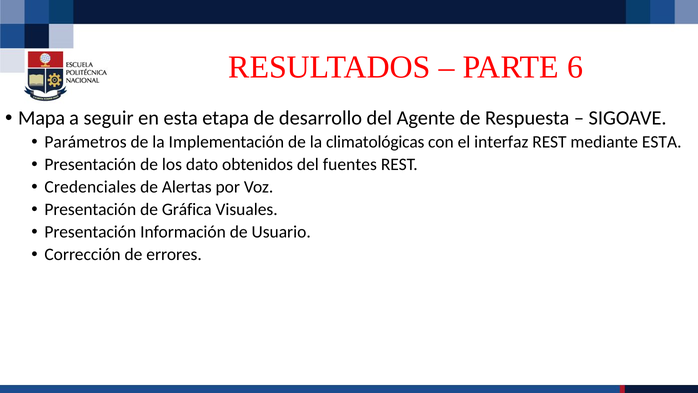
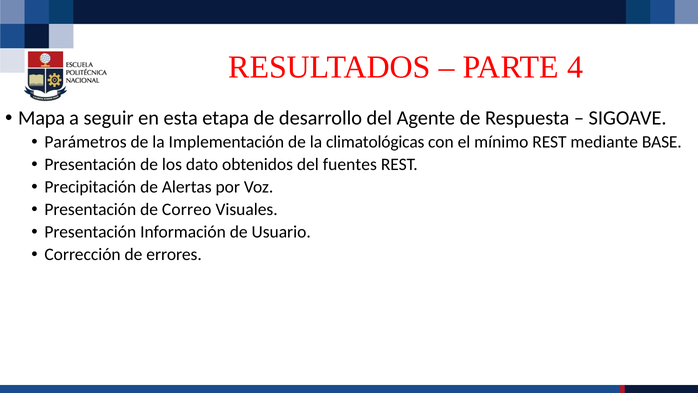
6: 6 -> 4
interfaz: interfaz -> mínimo
mediante ESTA: ESTA -> BASE
Credenciales: Credenciales -> Precipitación
Gráfica: Gráfica -> Correo
